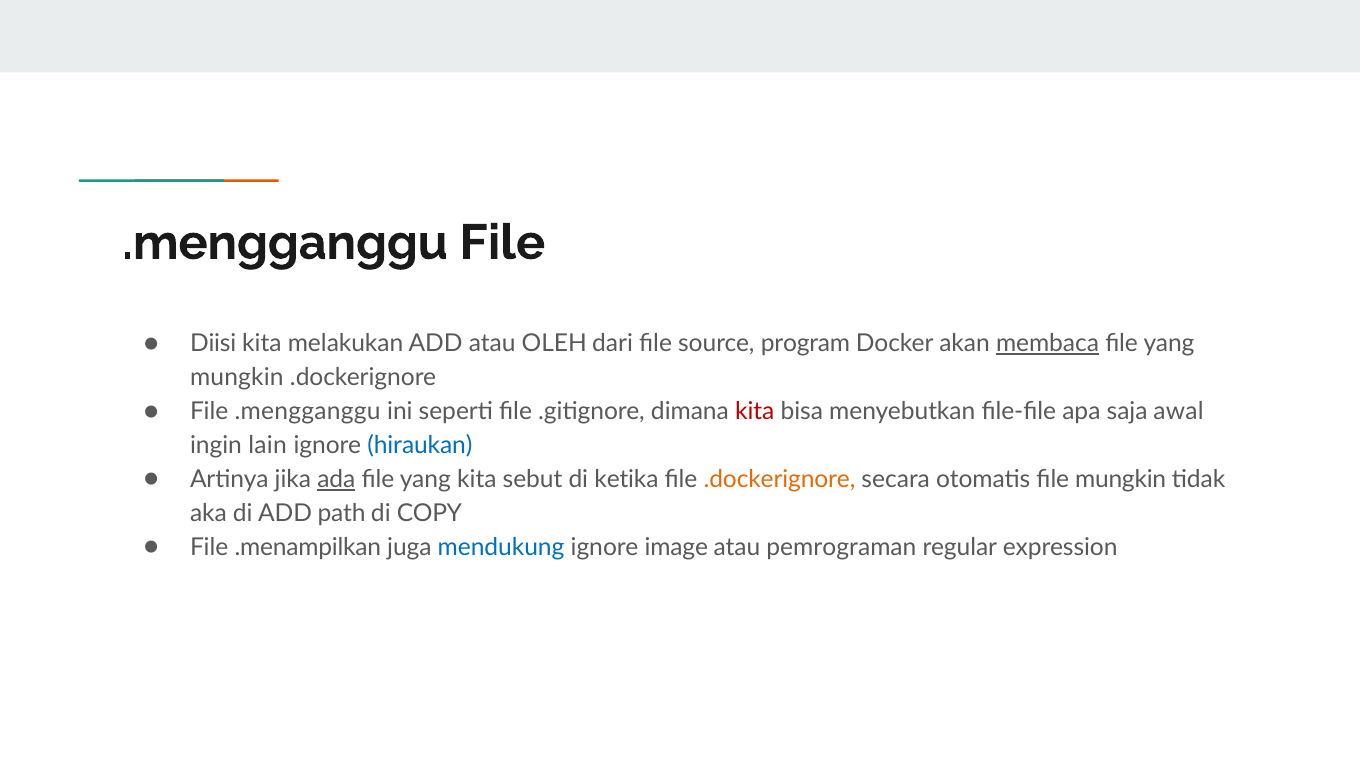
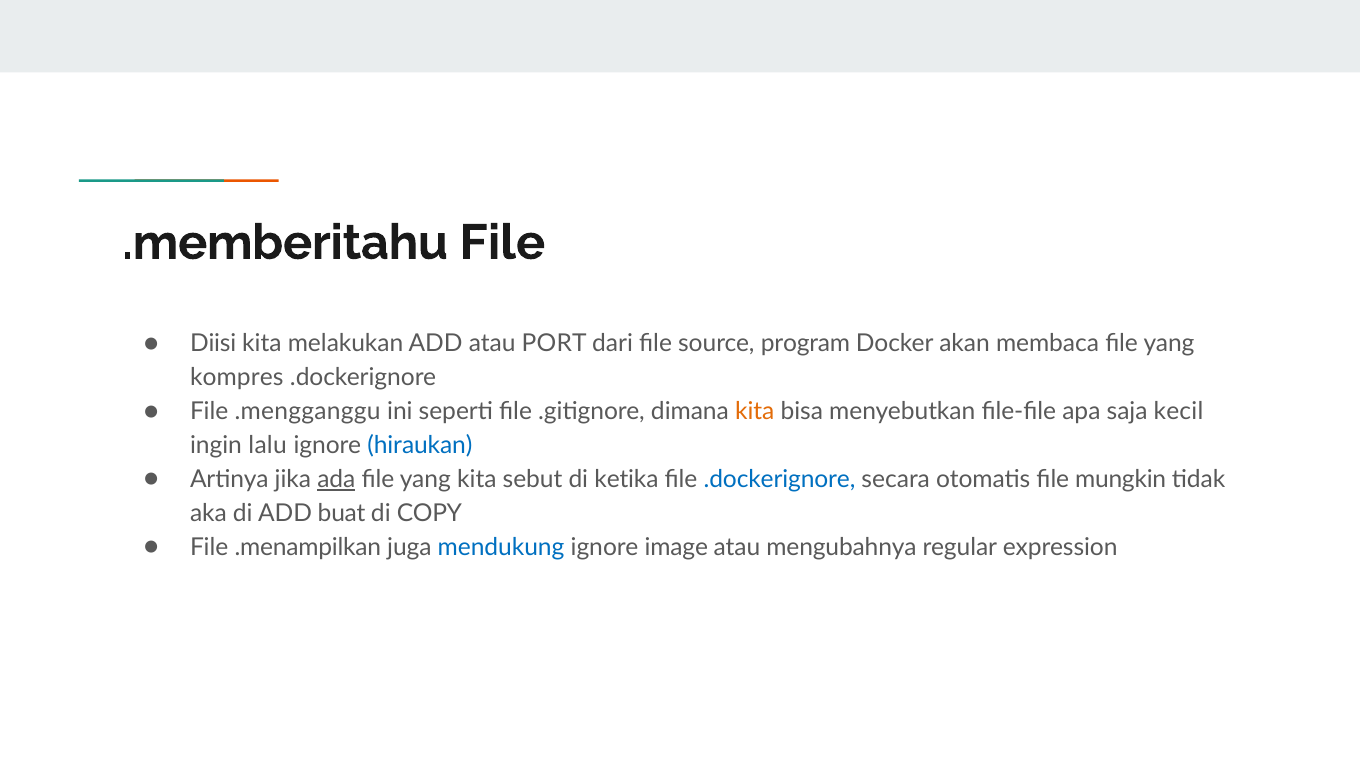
.mengganggu at (285, 243): .mengganggu -> .memberitahu
OLEH: OLEH -> PORT
membaca underline: present -> none
mungkin at (237, 378): mungkin -> kompres
kita at (755, 411) colour: red -> orange
awal: awal -> kecil
lain: lain -> lalu
.dockerignore at (780, 479) colour: orange -> blue
path: path -> buat
pemrograman: pemrograman -> mengubahnya
